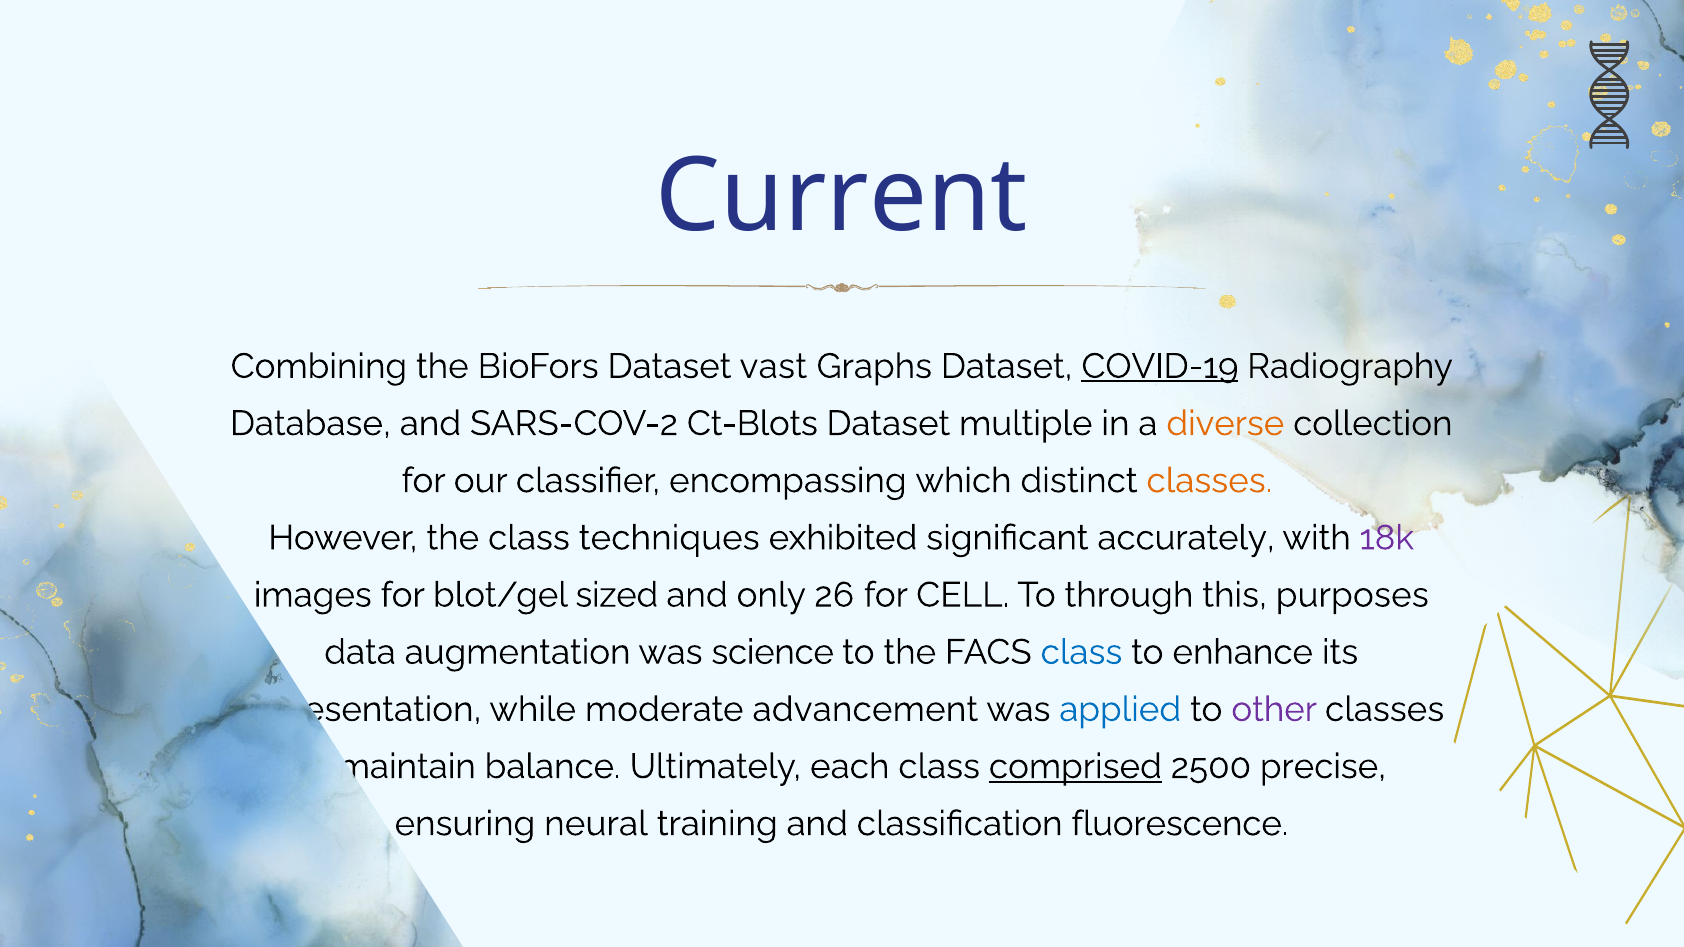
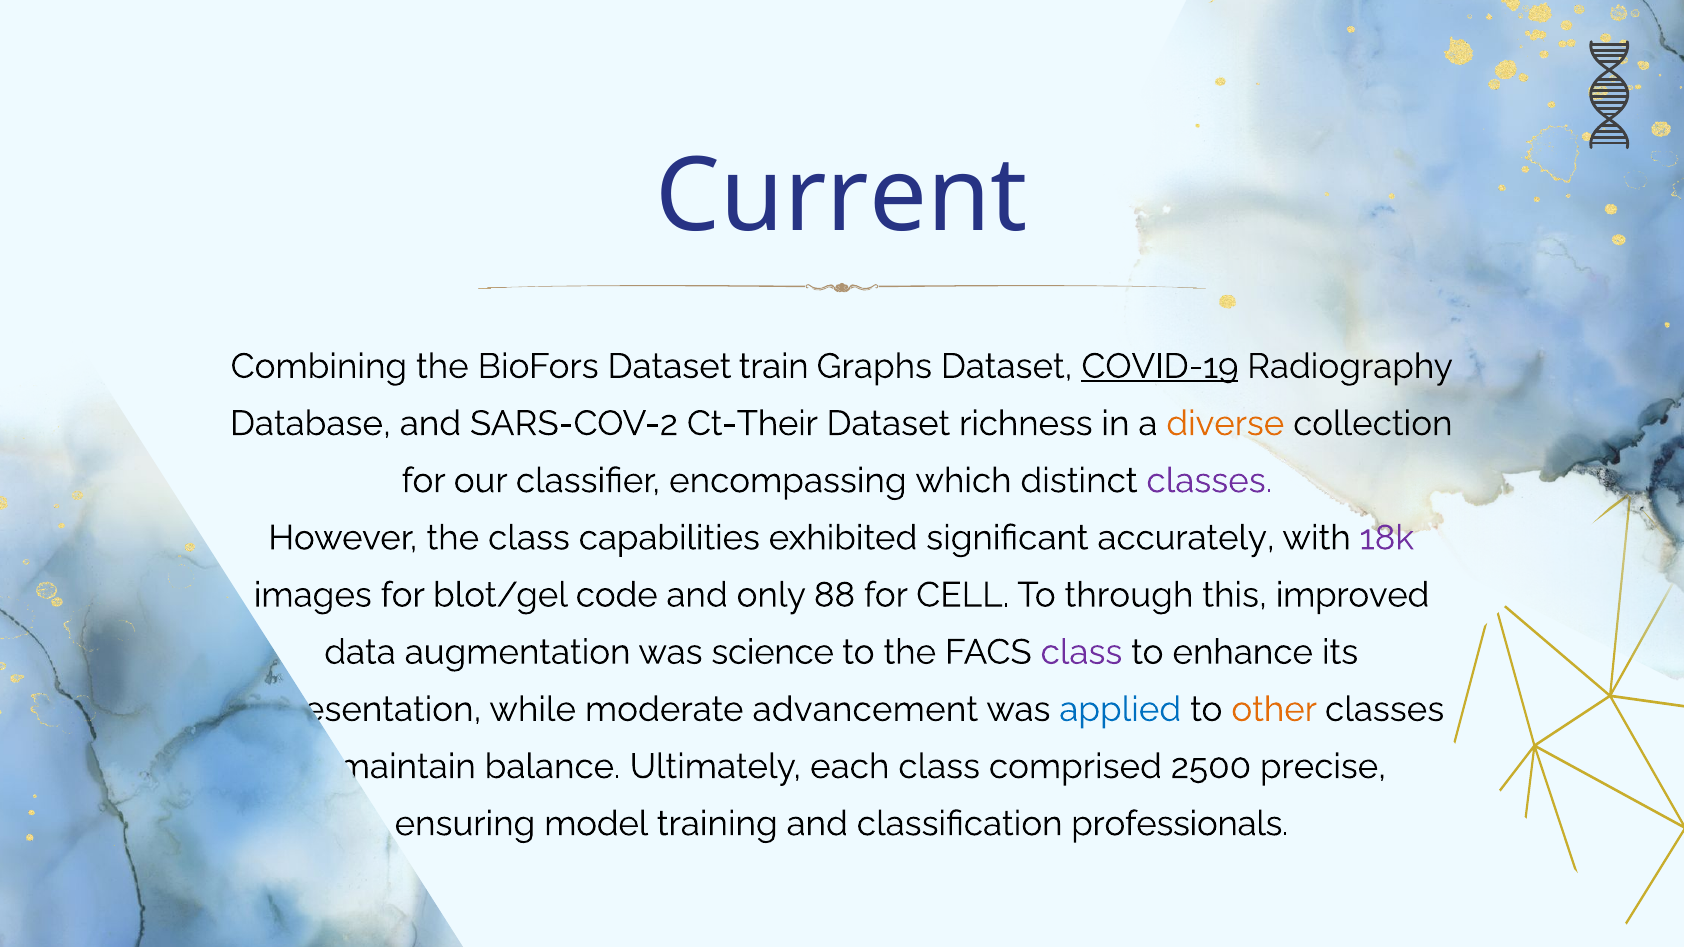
vast: vast -> train
Ct-Blots: Ct-Blots -> Ct-Their
multiple: multiple -> richness
classes at (1209, 481) colour: orange -> purple
techniques: techniques -> capabilities
sized: sized -> code
26: 26 -> 88
purposes: purposes -> improved
class at (1081, 652) colour: blue -> purple
other colour: purple -> orange
comprised underline: present -> none
neural: neural -> model
fluorescence: fluorescence -> professionals
